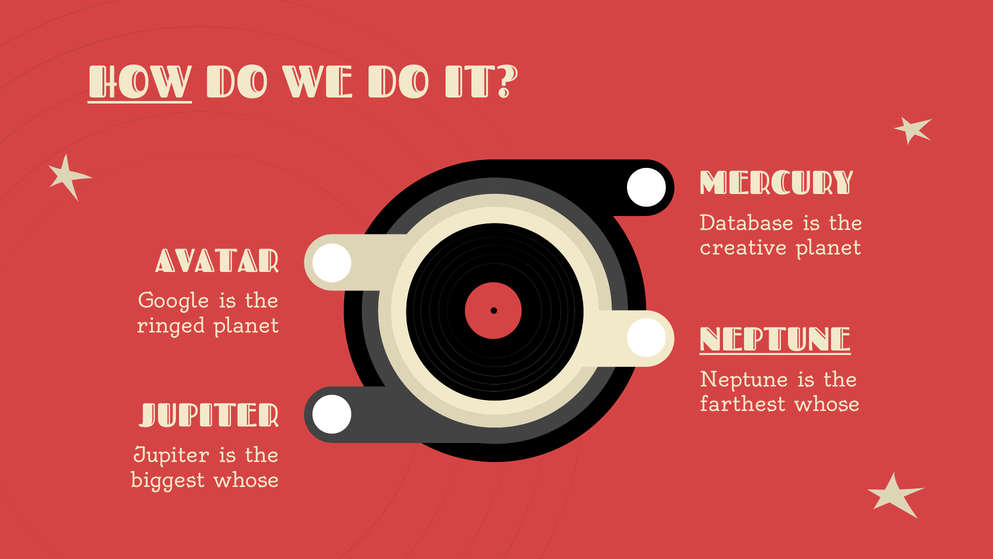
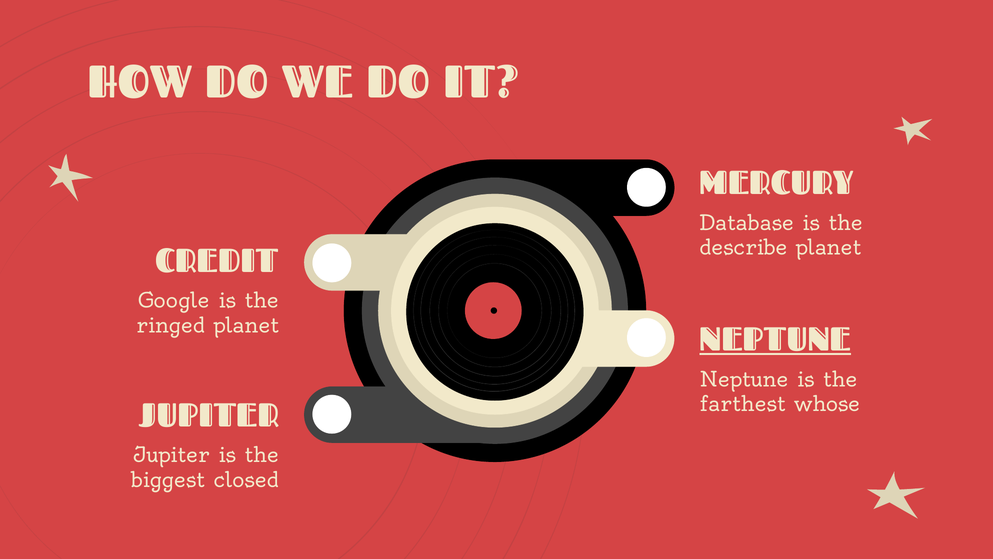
HOW underline: present -> none
creative: creative -> describe
AVATAR: AVATAR -> CREDIT
biggest whose: whose -> closed
